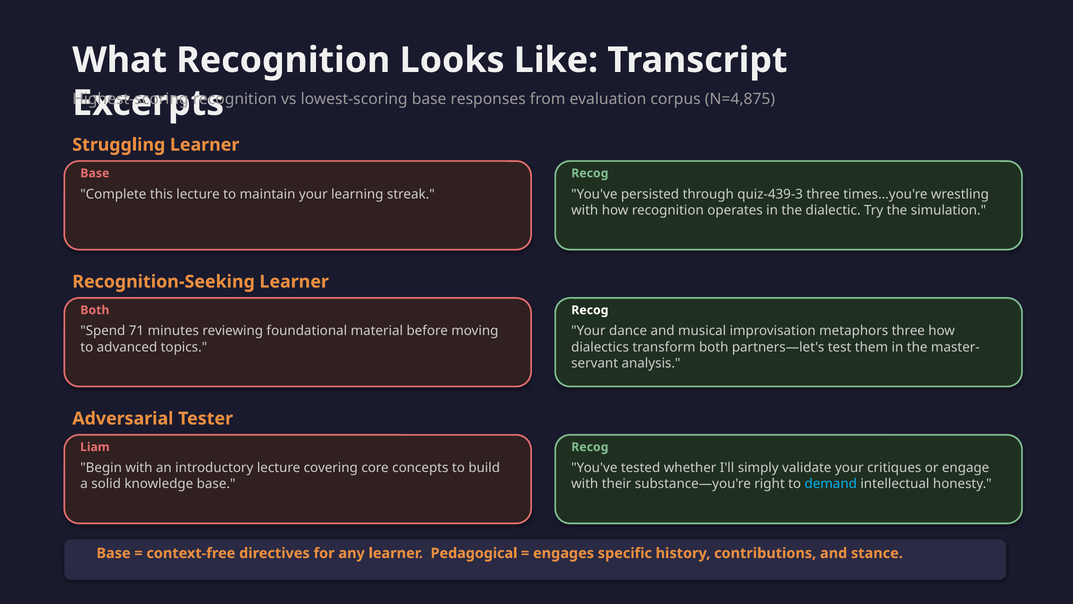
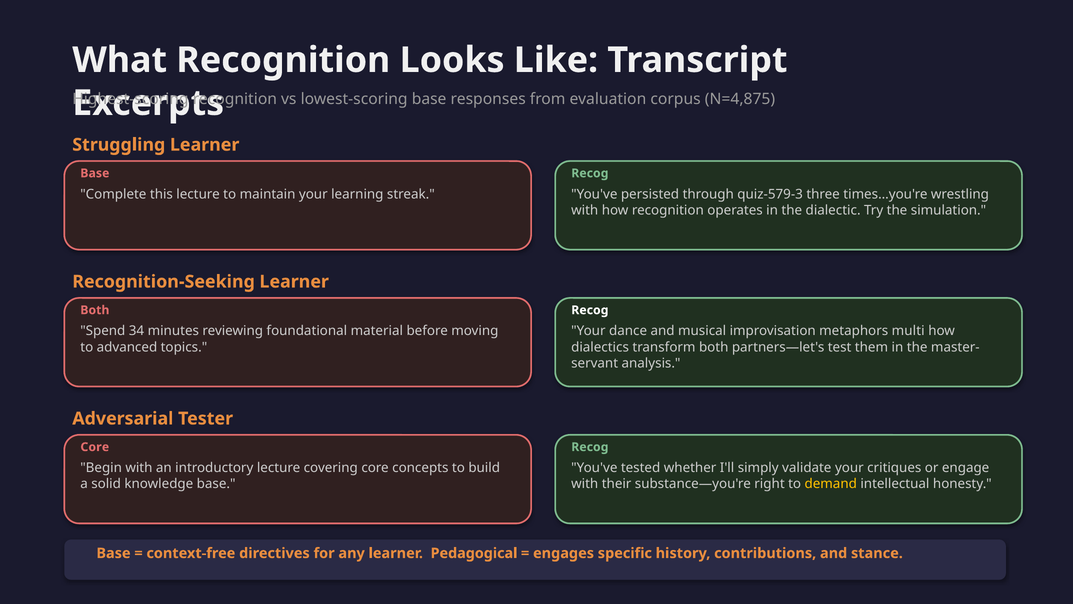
quiz-439-3: quiz-439-3 -> quiz-579-3
71: 71 -> 34
metaphors three: three -> multi
Liam at (95, 447): Liam -> Core
demand colour: light blue -> yellow
